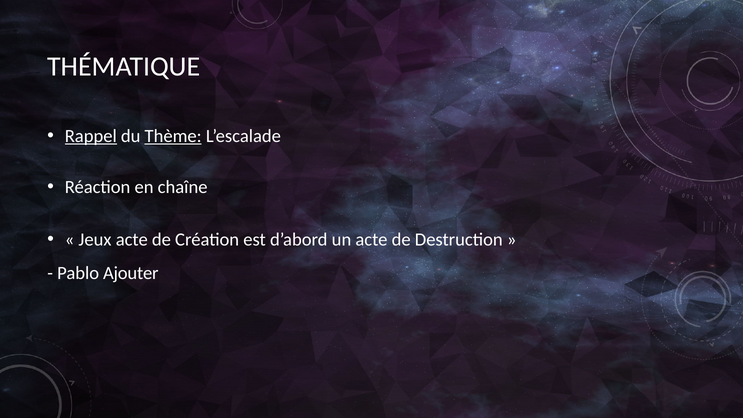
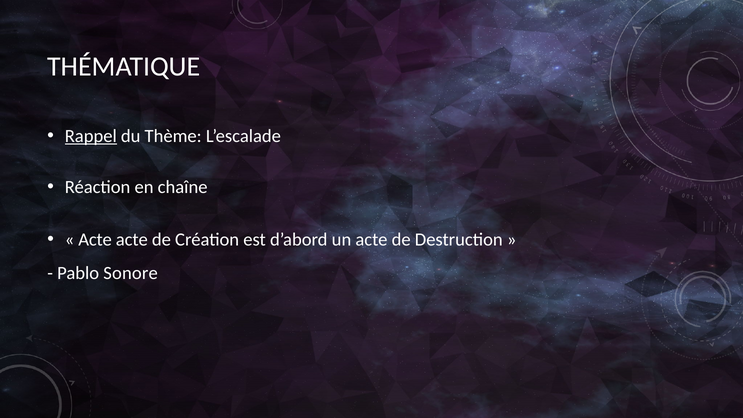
Thème underline: present -> none
Jeux at (95, 240): Jeux -> Acte
Ajouter: Ajouter -> Sonore
